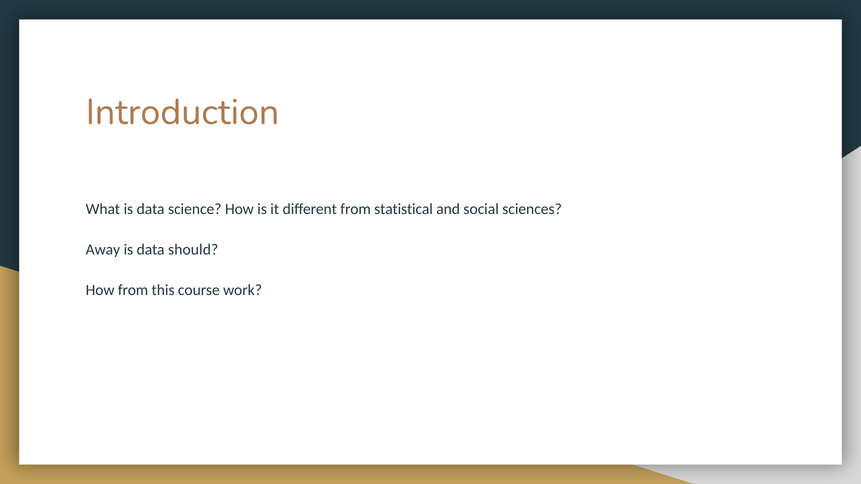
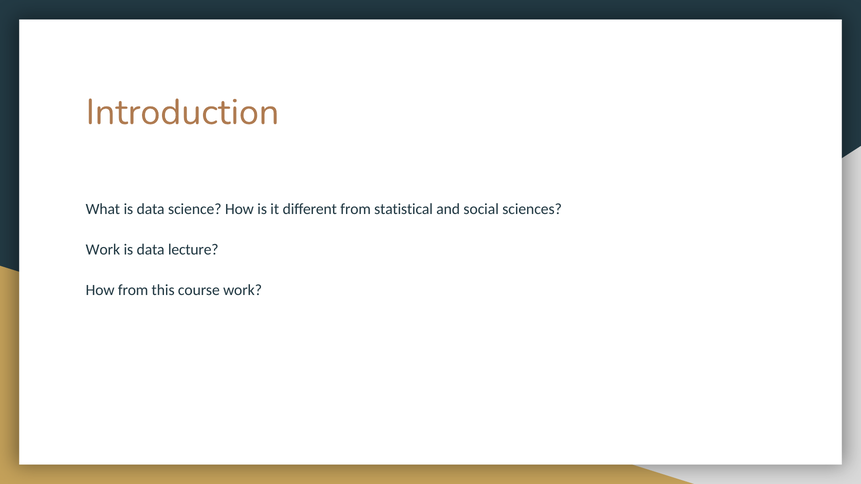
Away at (103, 250): Away -> Work
should: should -> lecture
